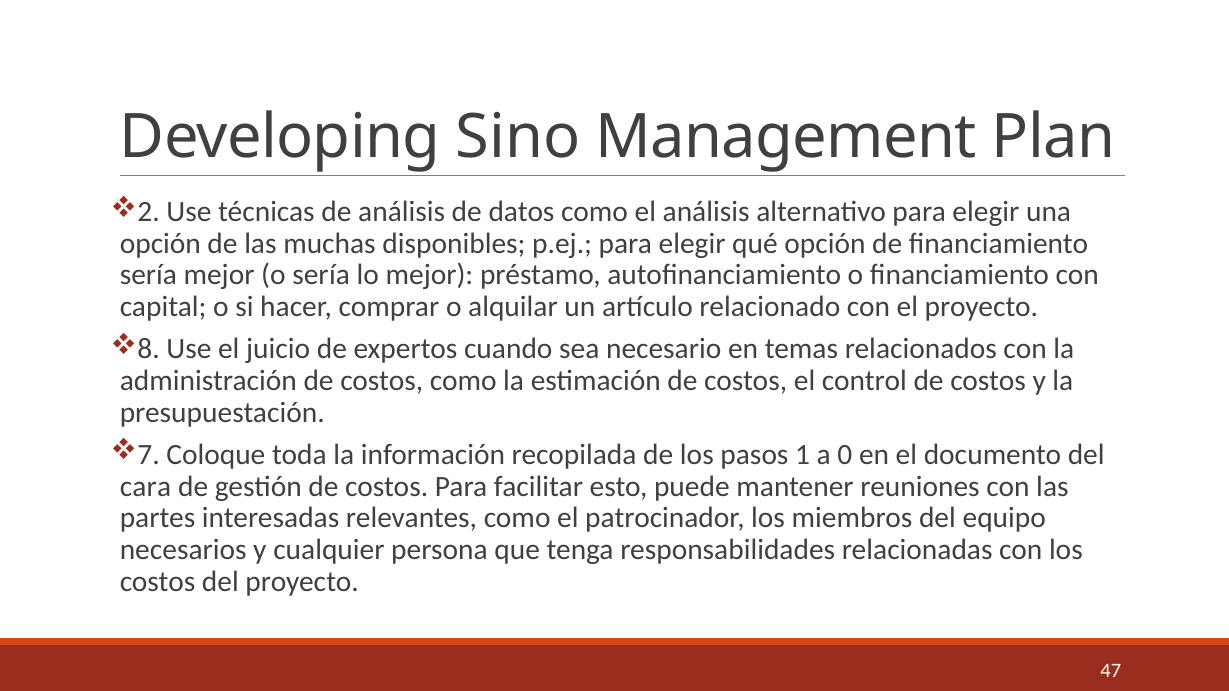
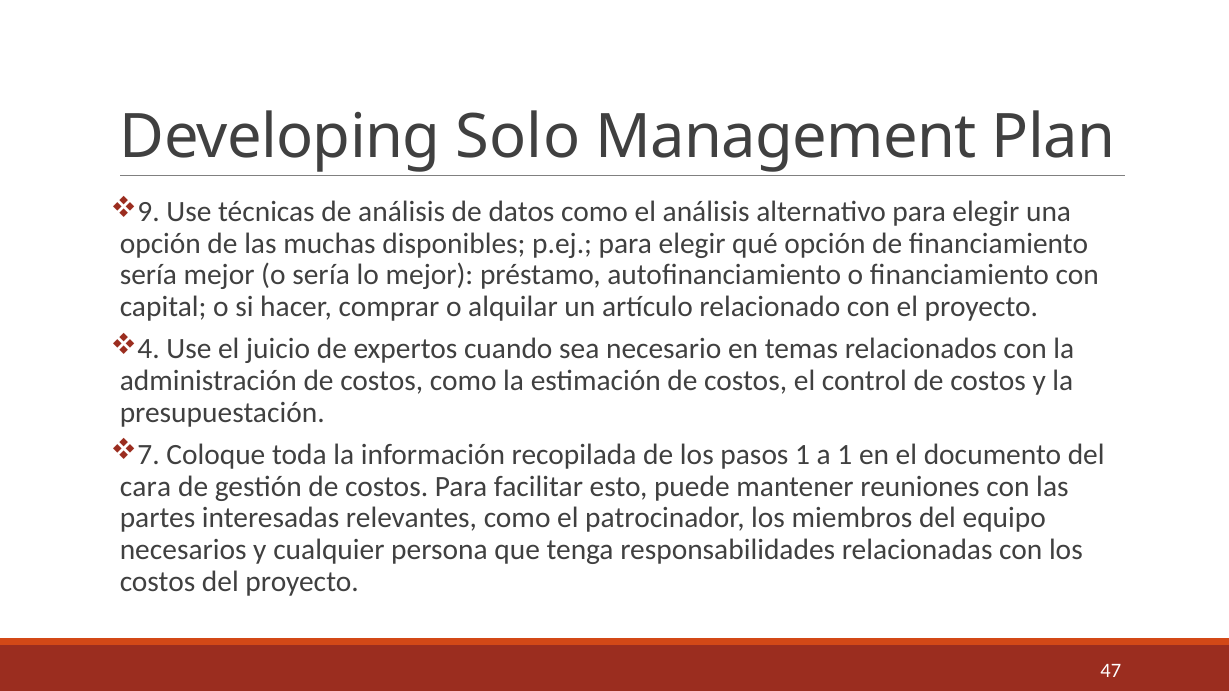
Sino: Sino -> Solo
2: 2 -> 9
8: 8 -> 4
a 0: 0 -> 1
